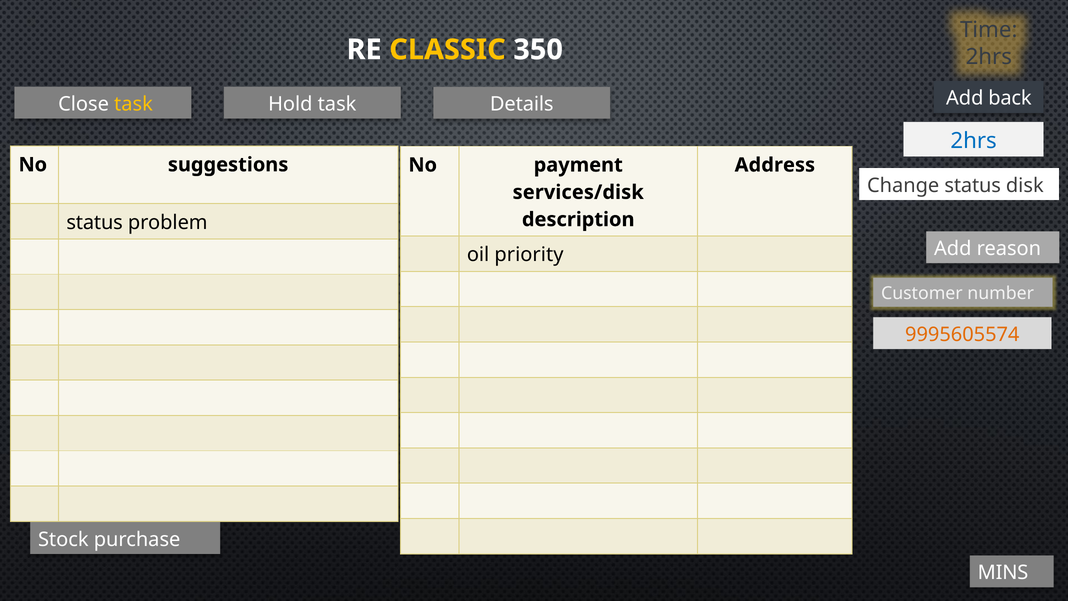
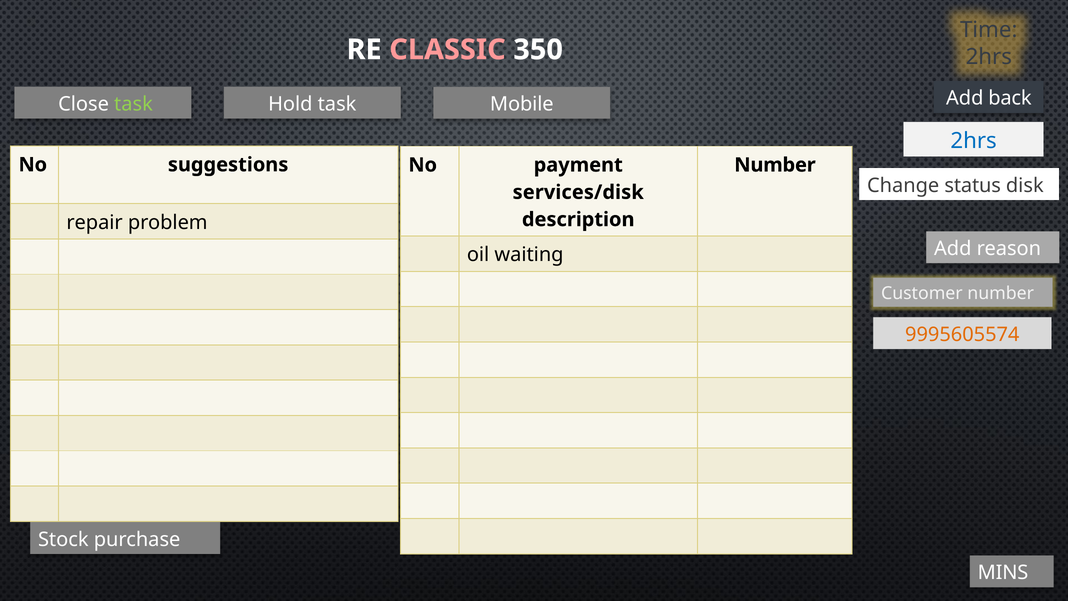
CLASSIC colour: yellow -> pink
task at (133, 104) colour: yellow -> light green
Details: Details -> Mobile
Address at (775, 165): Address -> Number
status at (95, 222): status -> repair
priority: priority -> waiting
